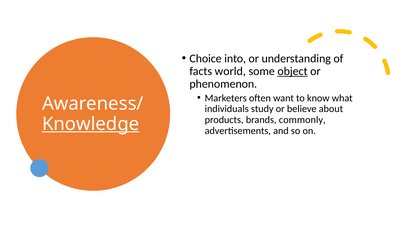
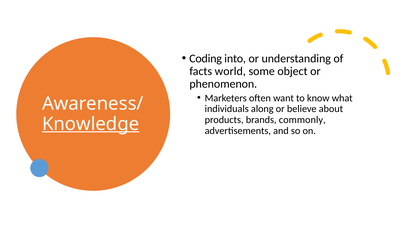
Choice: Choice -> Coding
object underline: present -> none
study: study -> along
